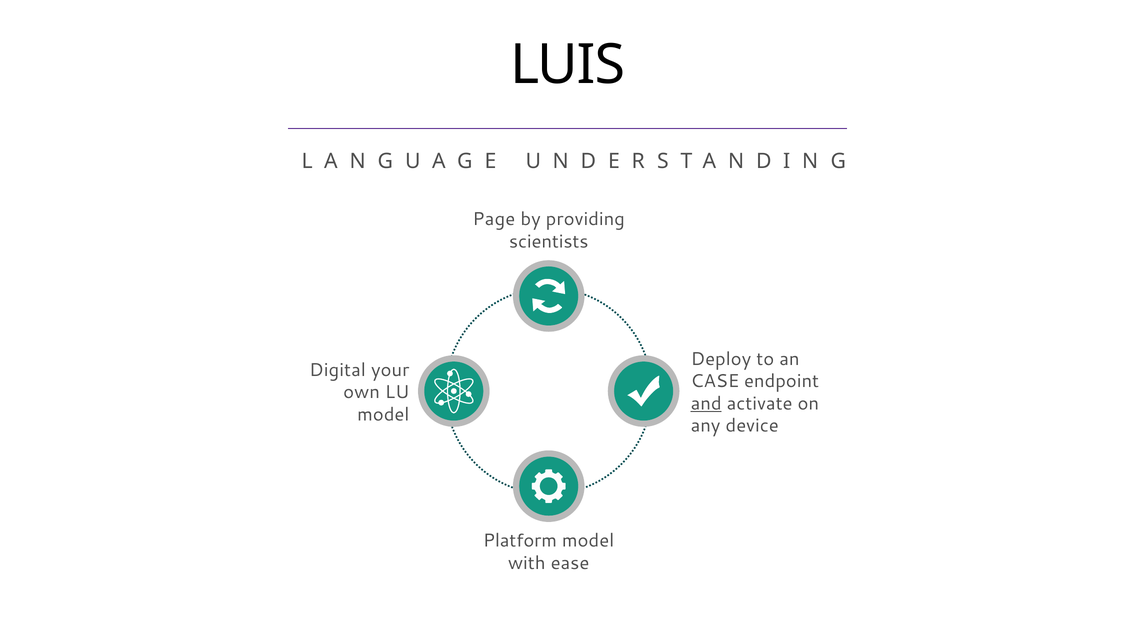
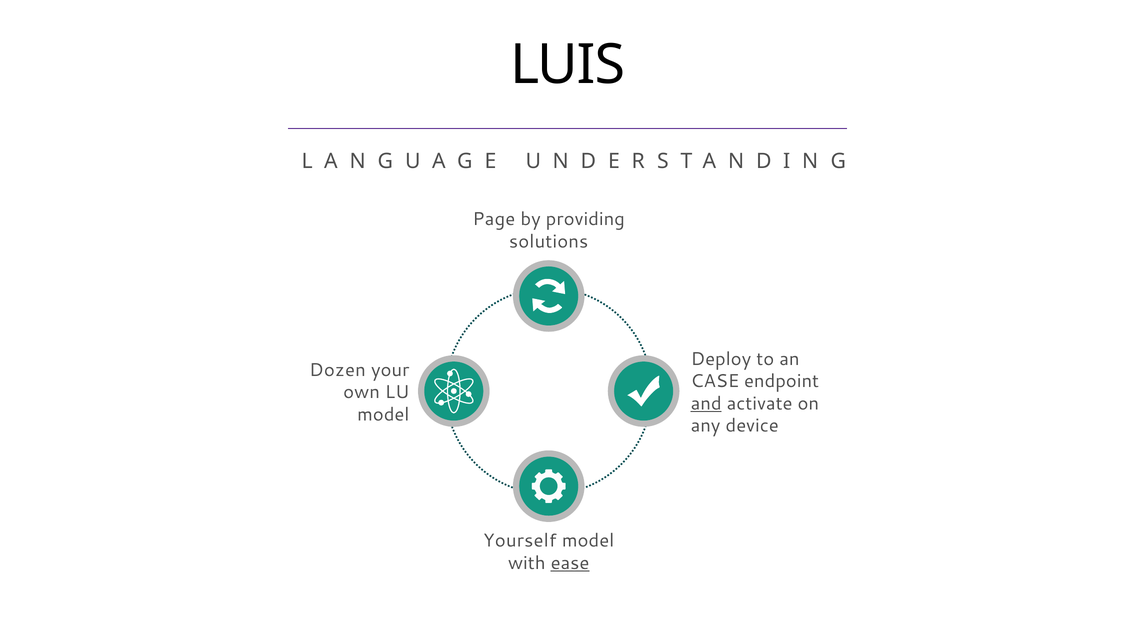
scientists: scientists -> solutions
Digital: Digital -> Dozen
Platform: Platform -> Yourself
ease underline: none -> present
